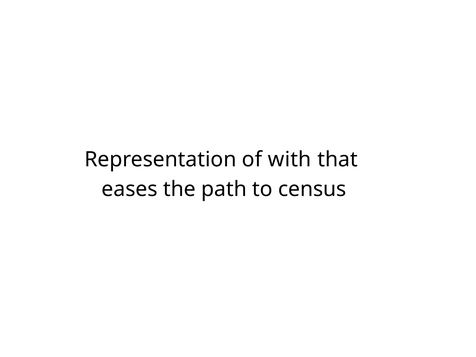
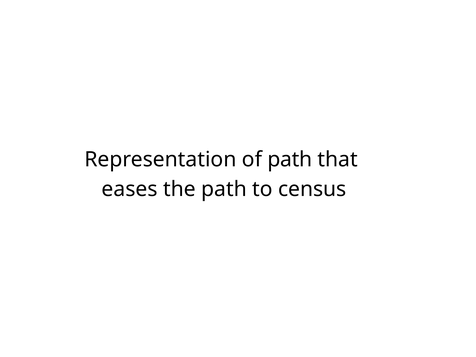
of with: with -> path
